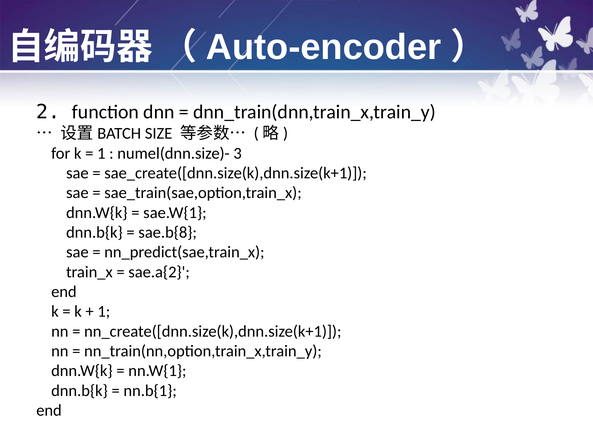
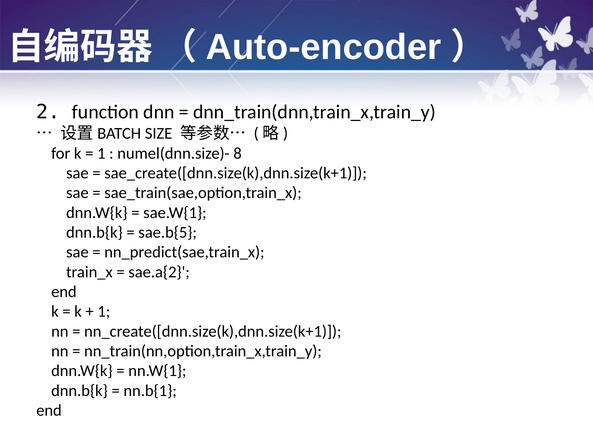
3: 3 -> 8
sae.b{8: sae.b{8 -> sae.b{5
